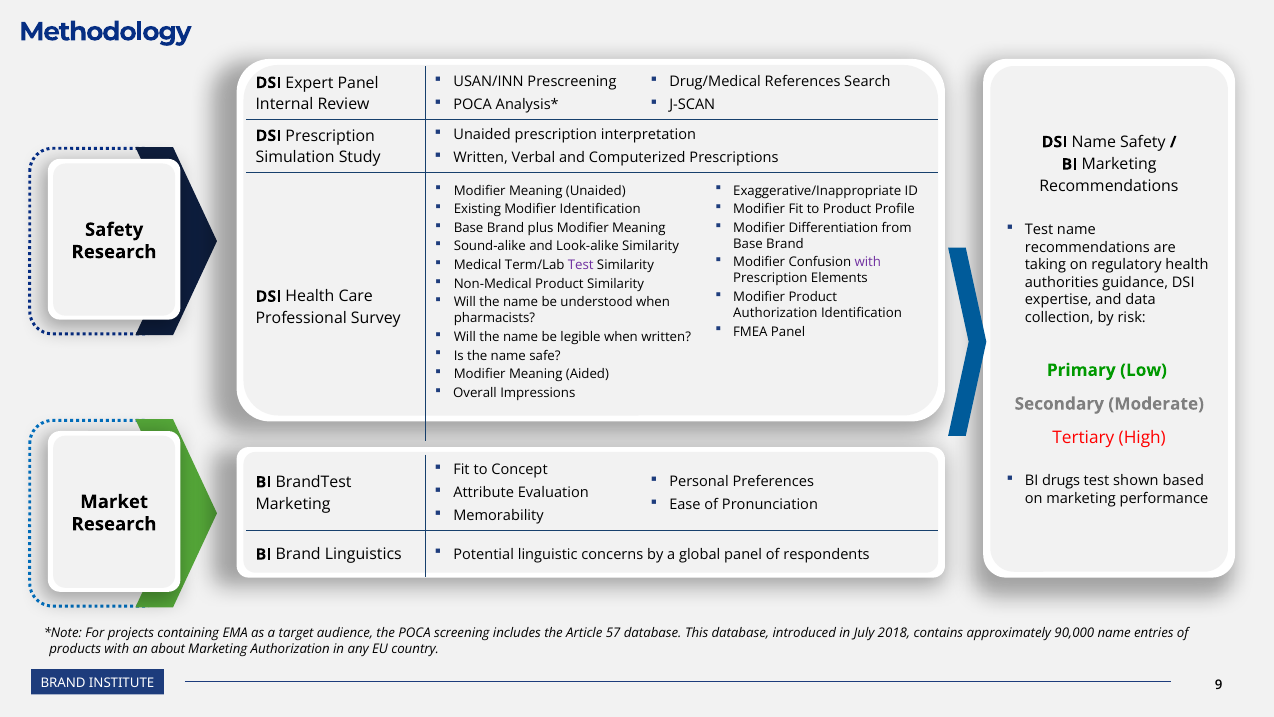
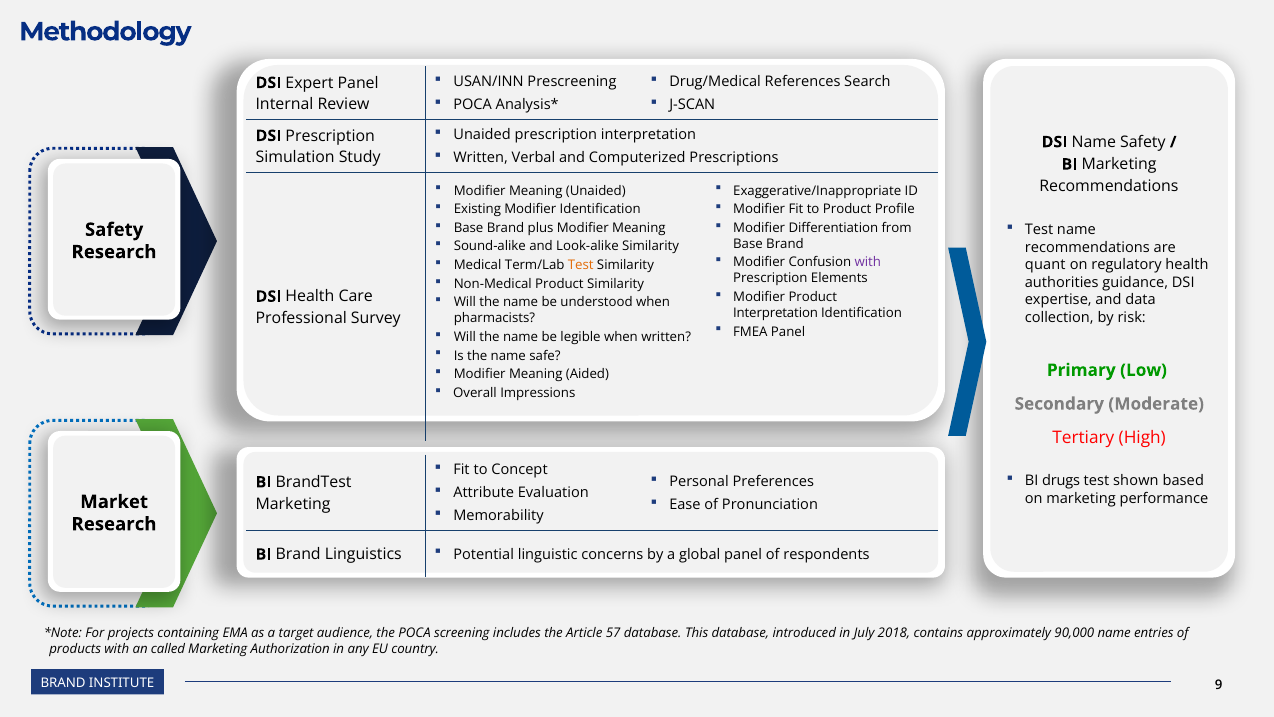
Test at (581, 265) colour: purple -> orange
taking: taking -> quant
Authorization at (775, 313): Authorization -> Interpretation
about: about -> called
